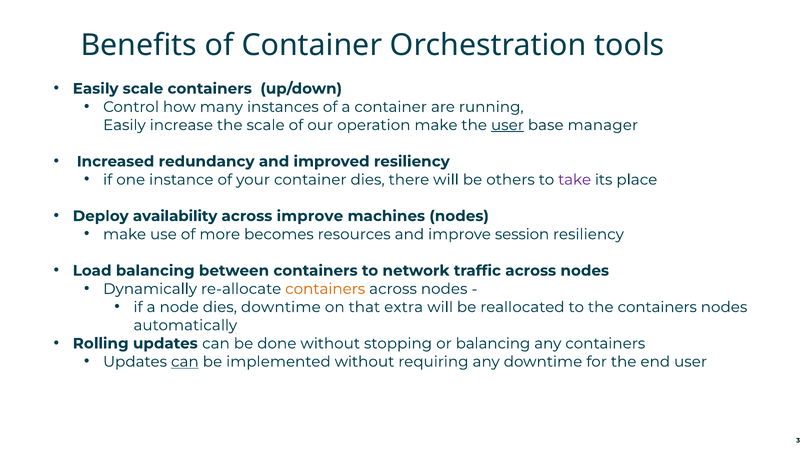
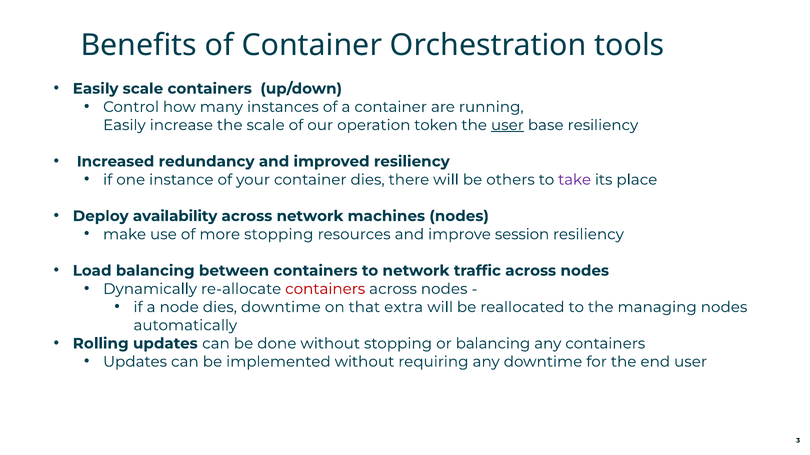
operation make: make -> token
base manager: manager -> resiliency
across improve: improve -> network
more becomes: becomes -> stopping
containers at (325, 289) colour: orange -> red
the containers: containers -> managing
can at (185, 362) underline: present -> none
